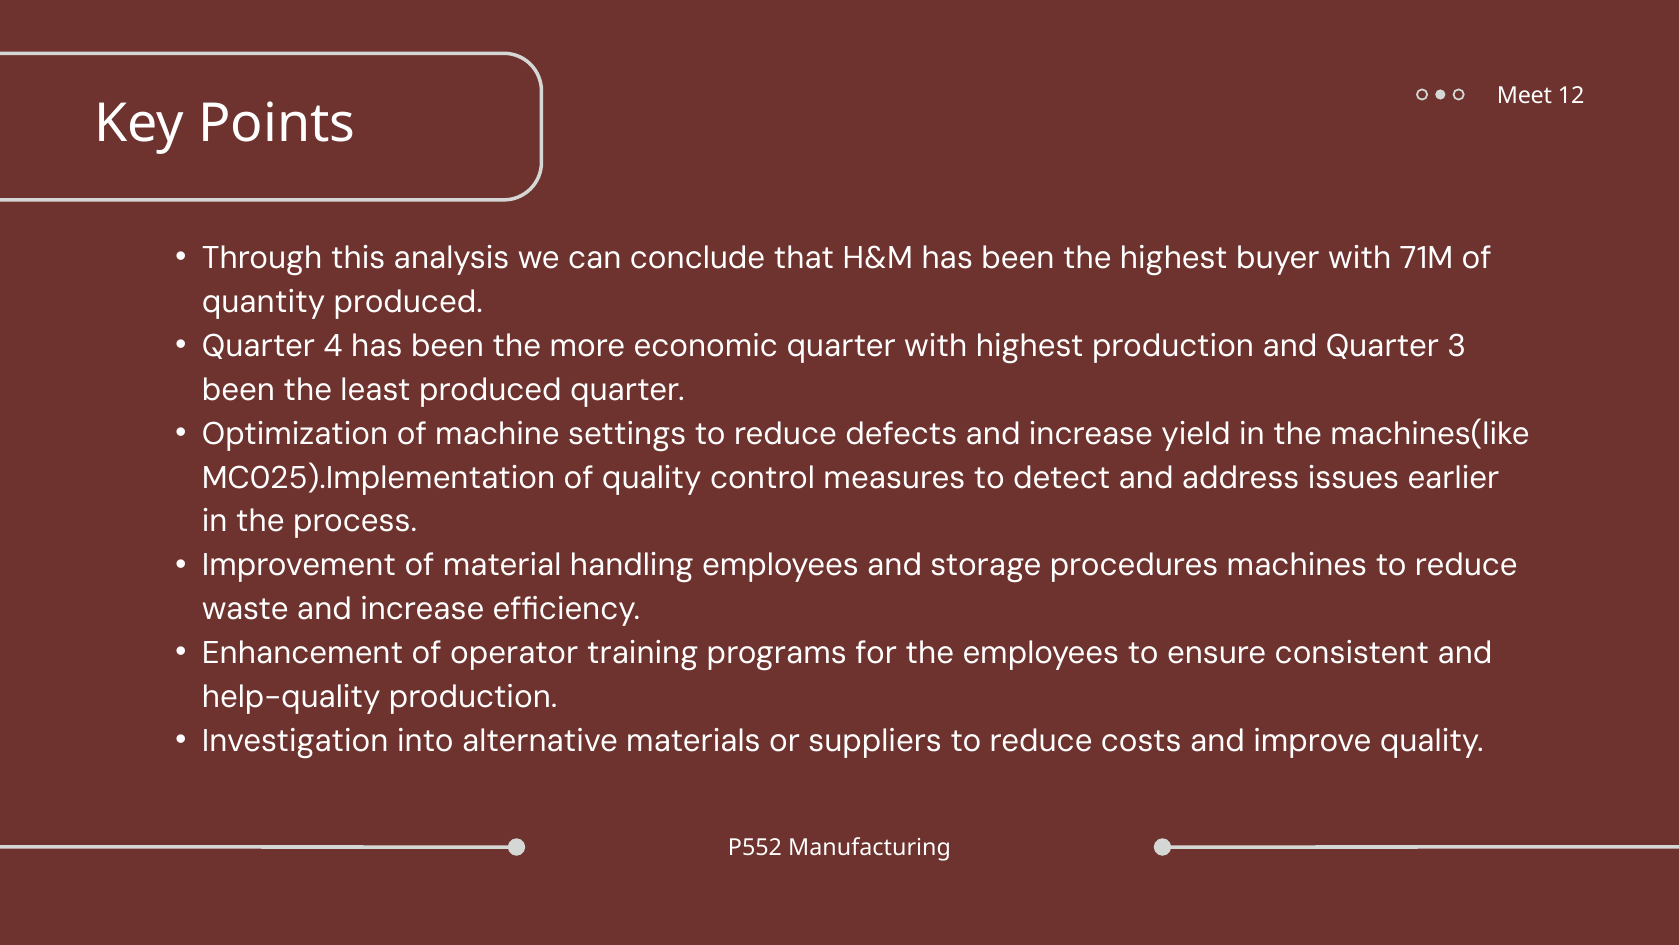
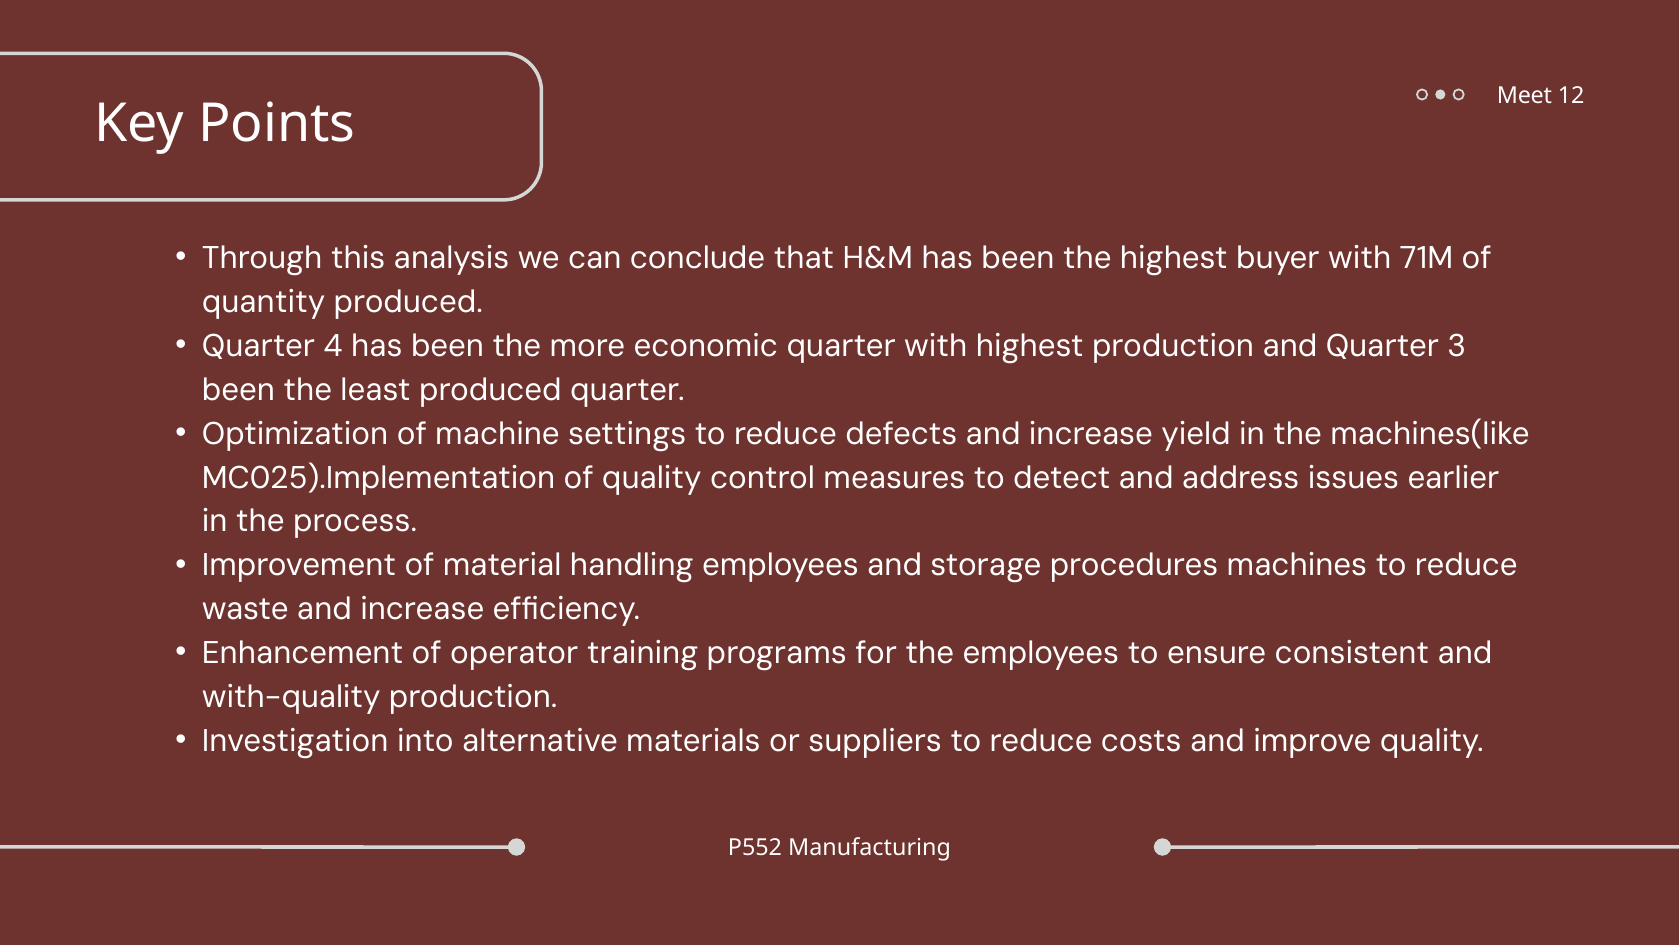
help-quality: help-quality -> with-quality
